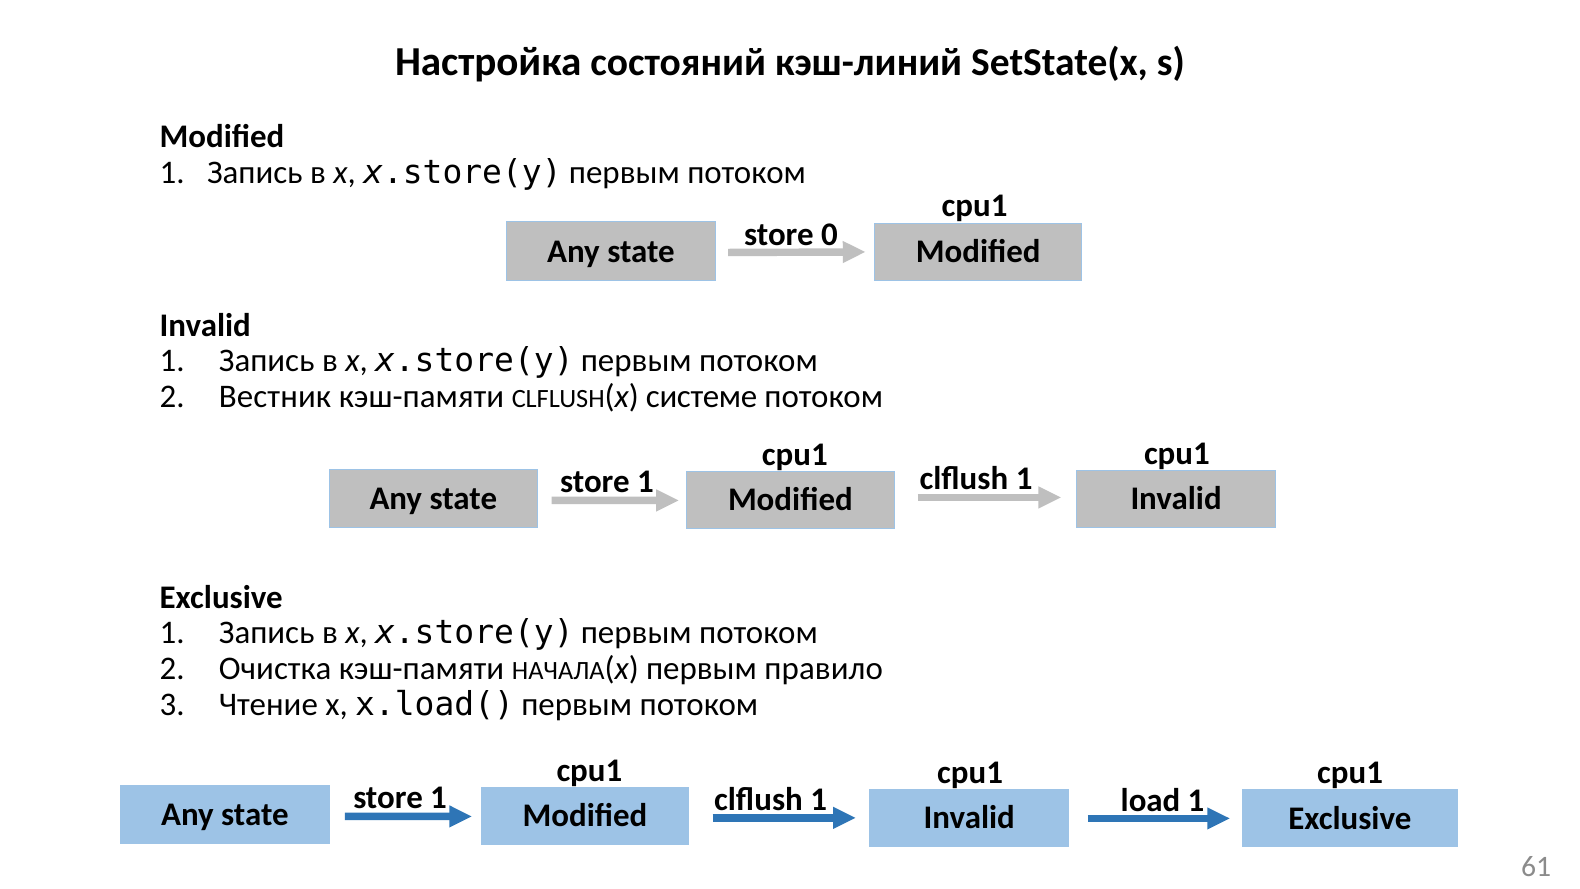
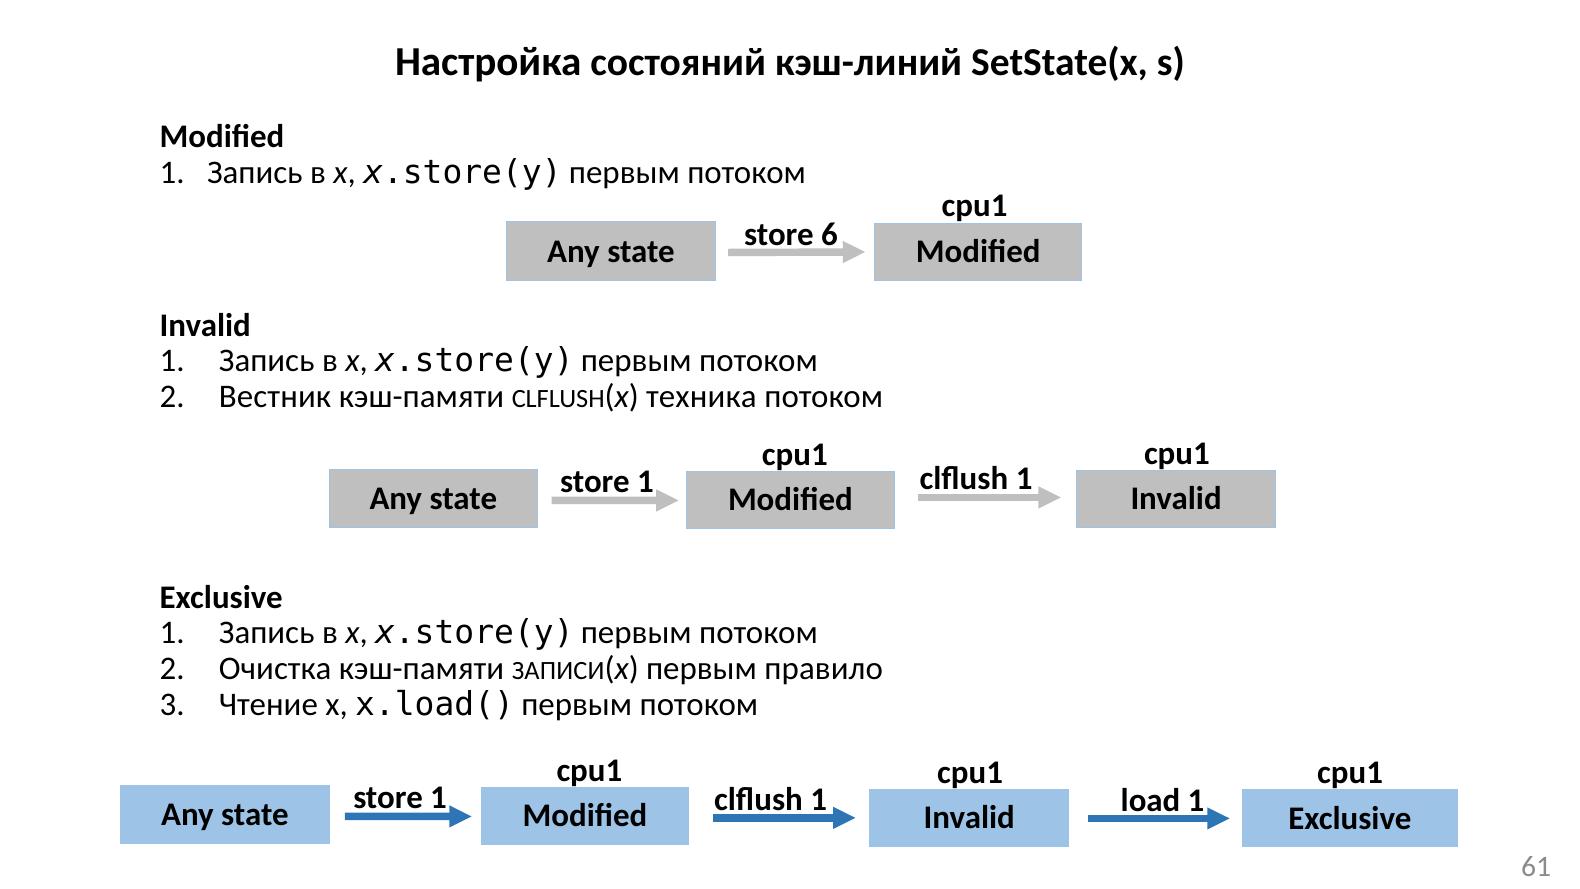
0: 0 -> 6
системе: системе -> техника
НАЧАЛА: НАЧАЛА -> ЗАПИСИ
